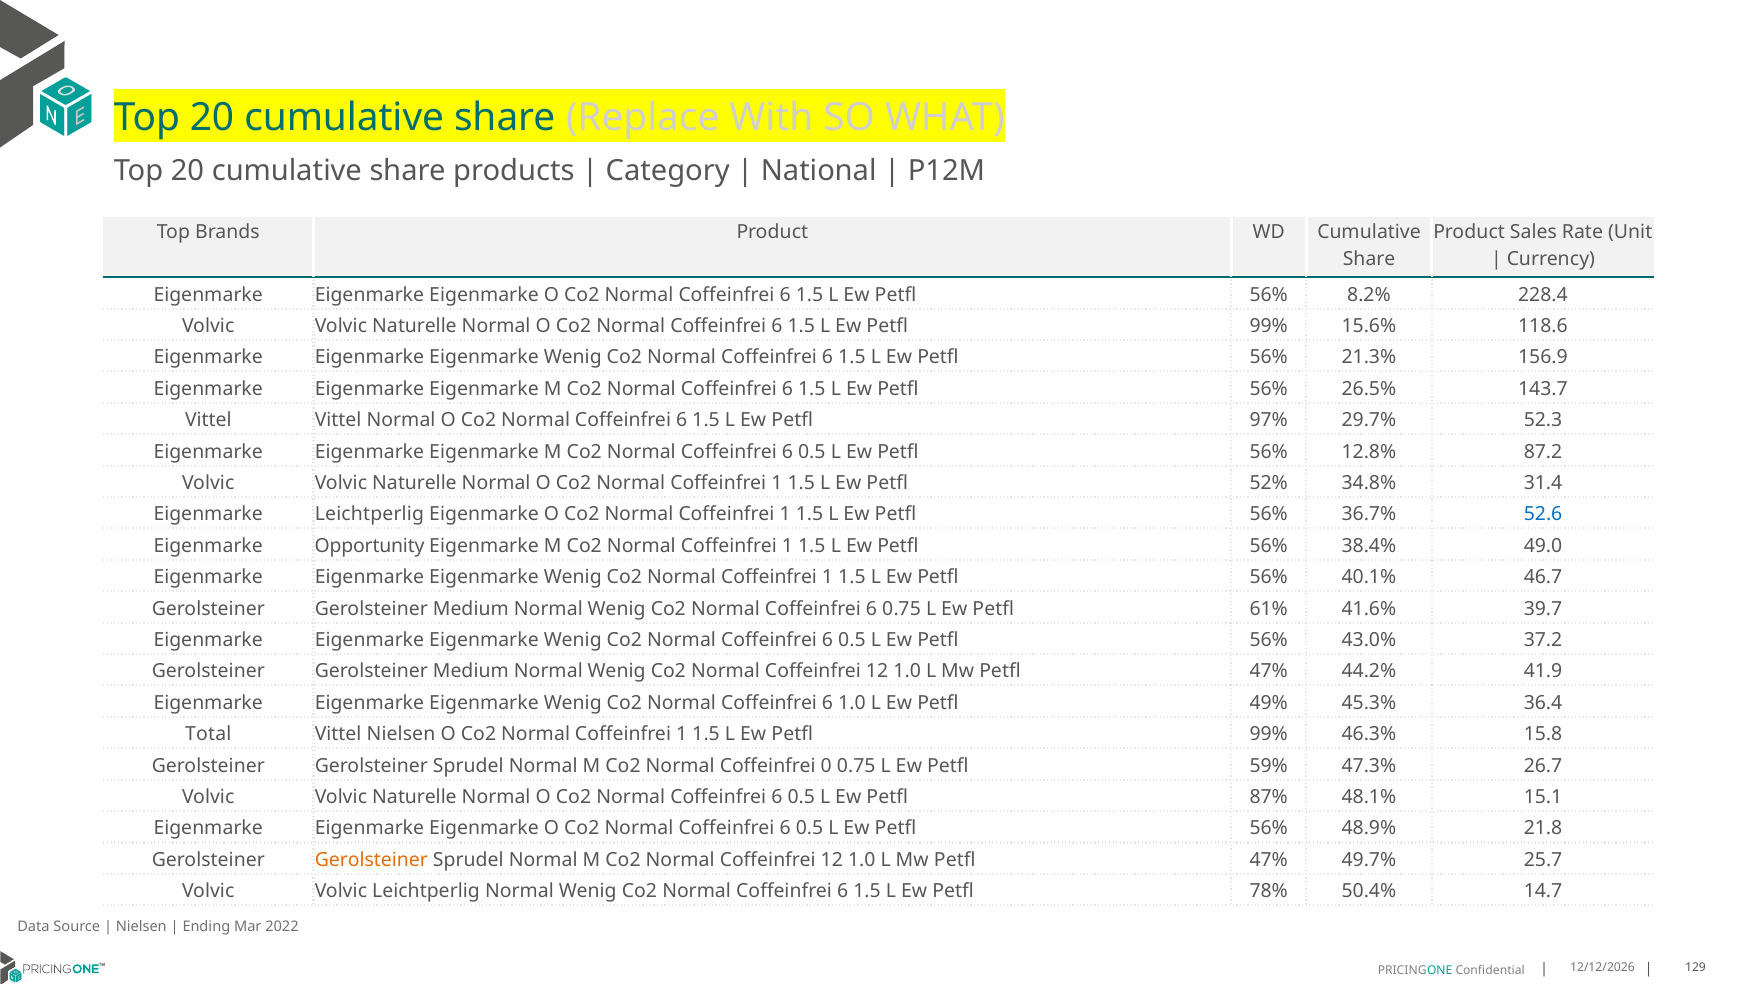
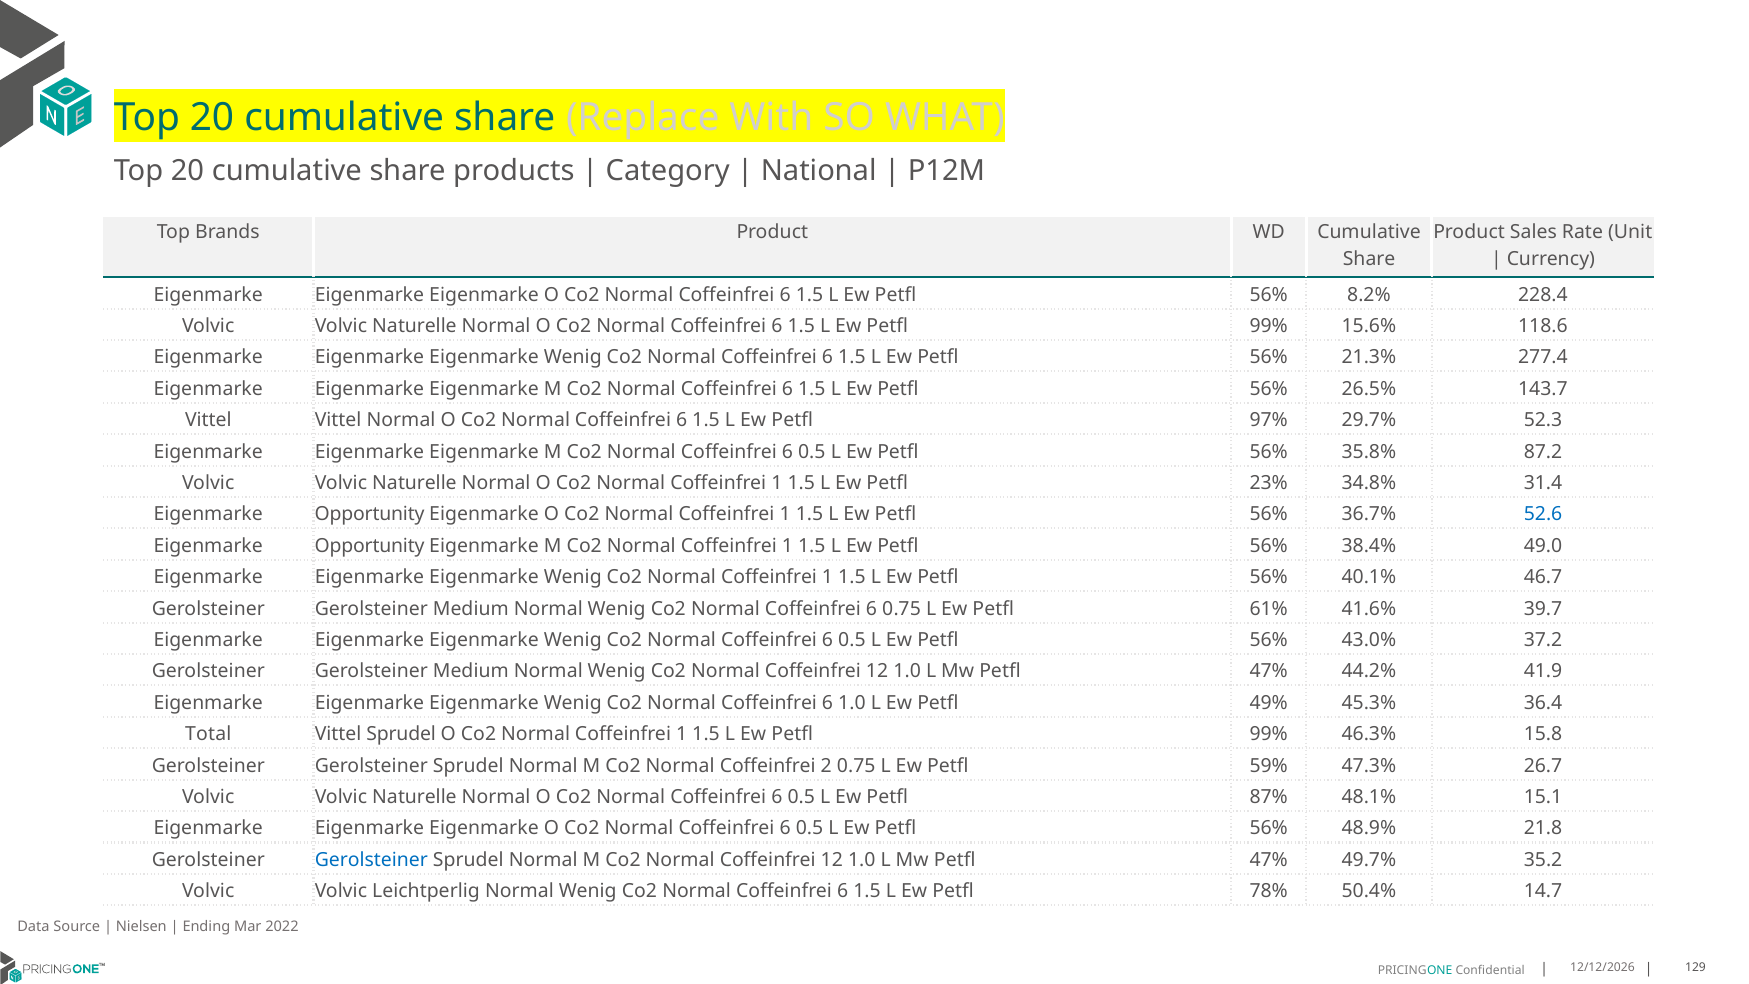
156.9: 156.9 -> 277.4
12.8%: 12.8% -> 35.8%
52%: 52% -> 23%
Leichtperlig at (369, 514): Leichtperlig -> Opportunity
Vittel Nielsen: Nielsen -> Sprudel
0: 0 -> 2
Gerolsteiner at (371, 860) colour: orange -> blue
25.7: 25.7 -> 35.2
